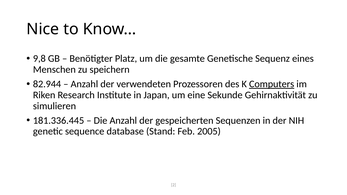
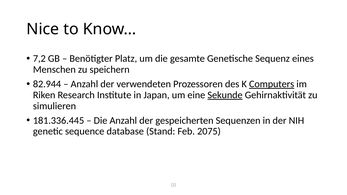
9,8: 9,8 -> 7,2
Sekunde underline: none -> present
2005: 2005 -> 2075
